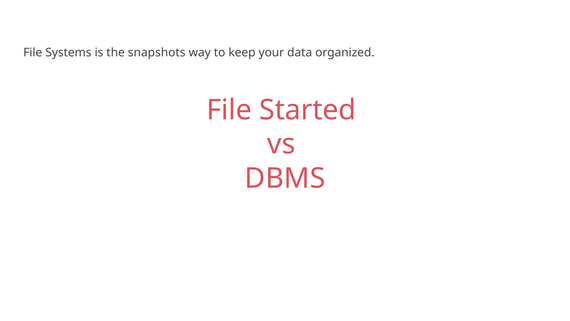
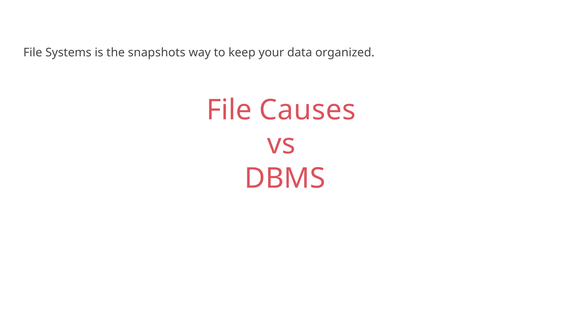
Started: Started -> Causes
